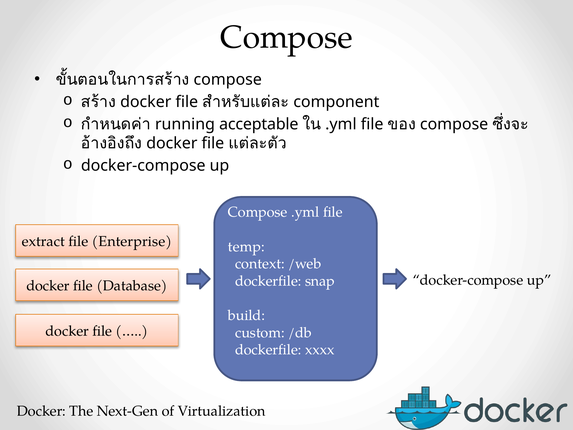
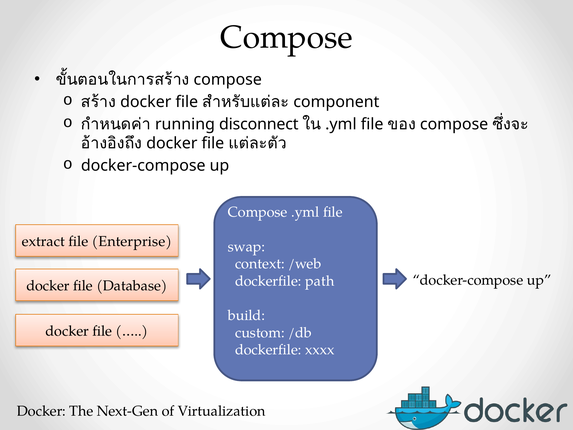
acceptable: acceptable -> disconnect
temp: temp -> swap
snap: snap -> path
